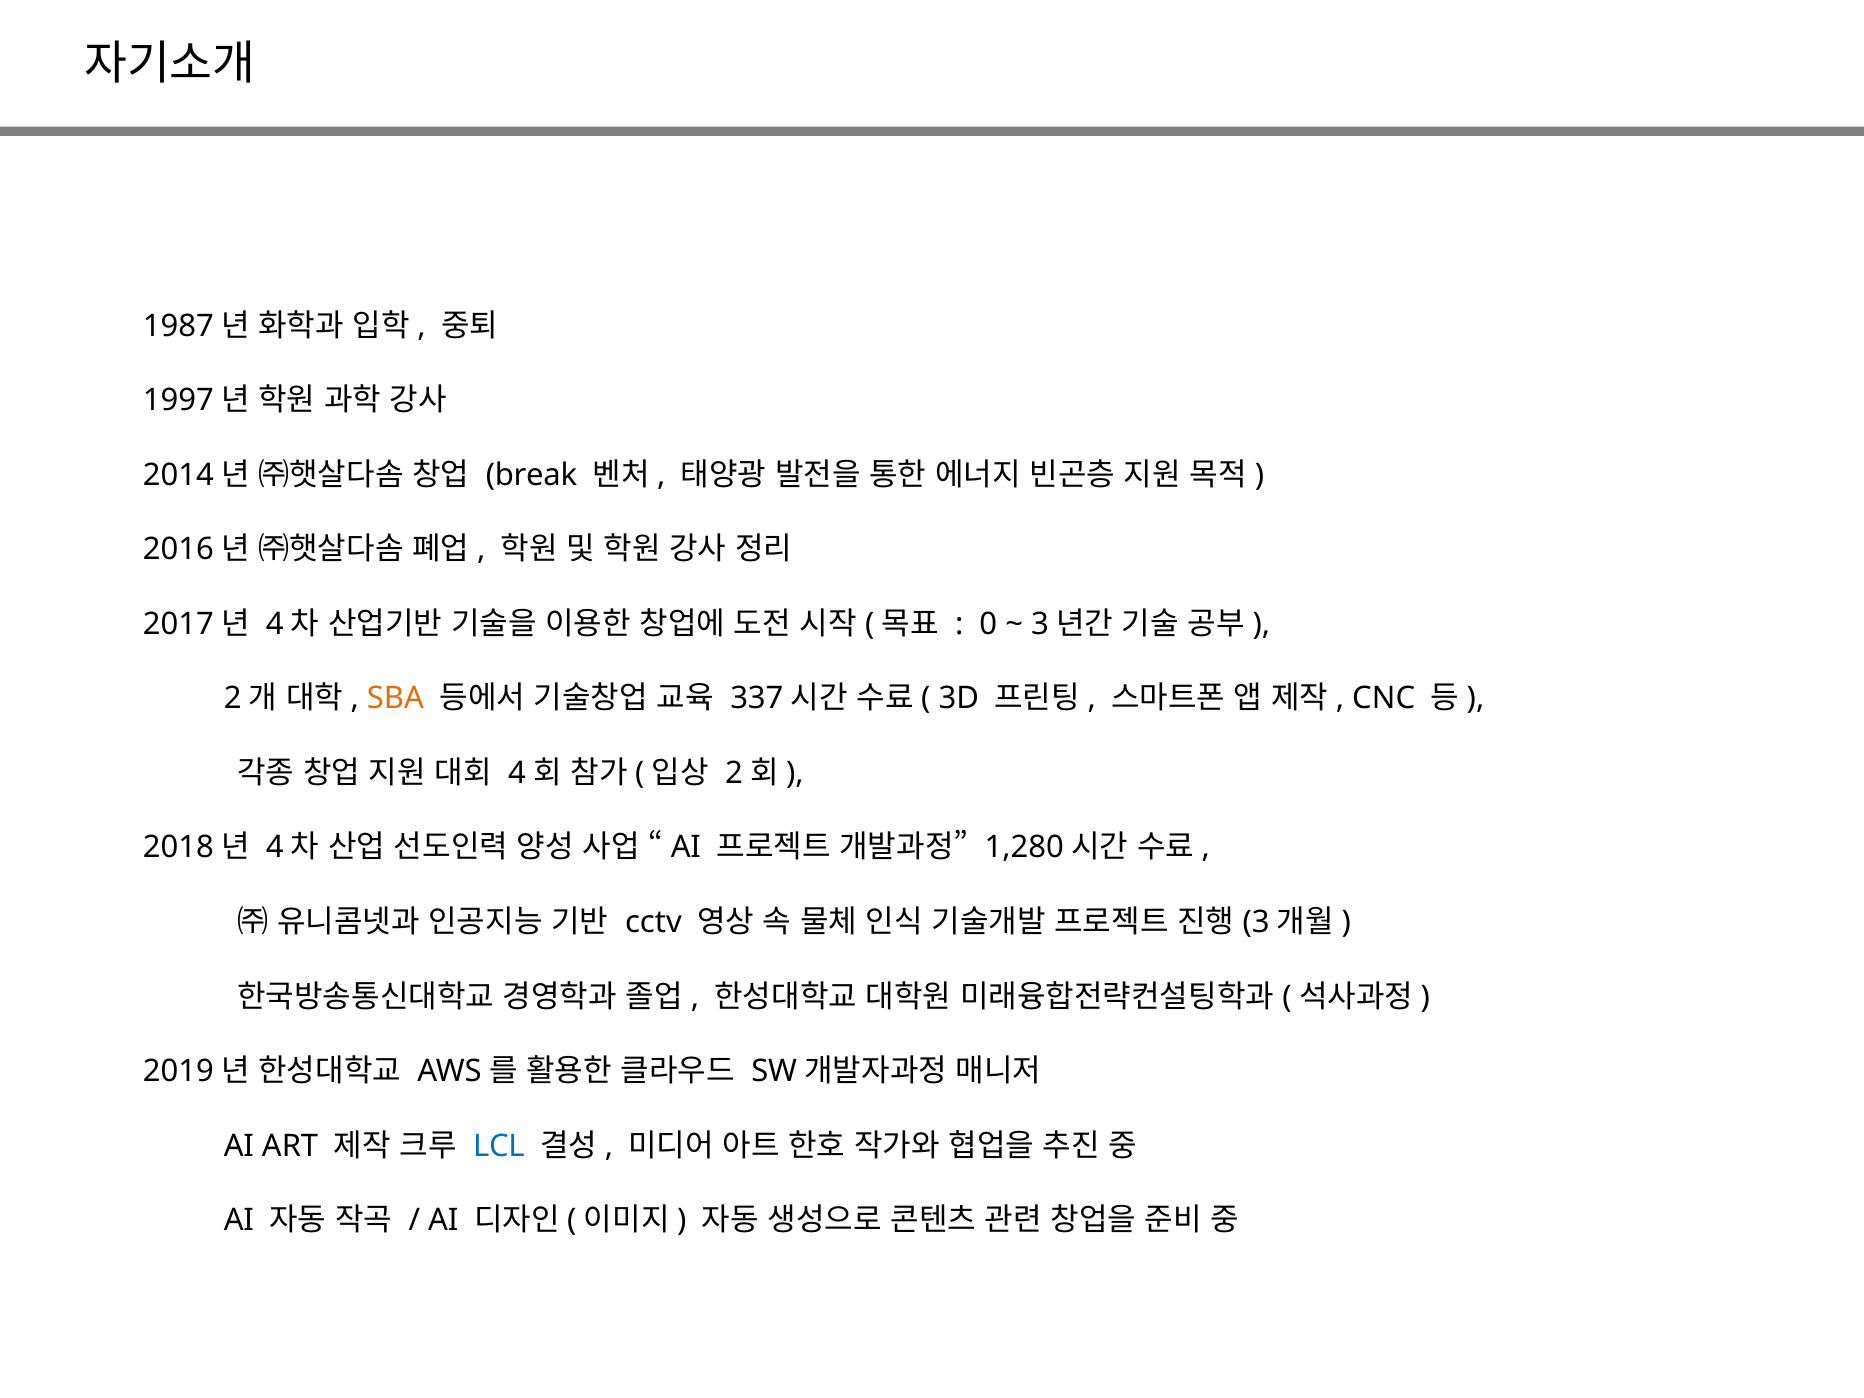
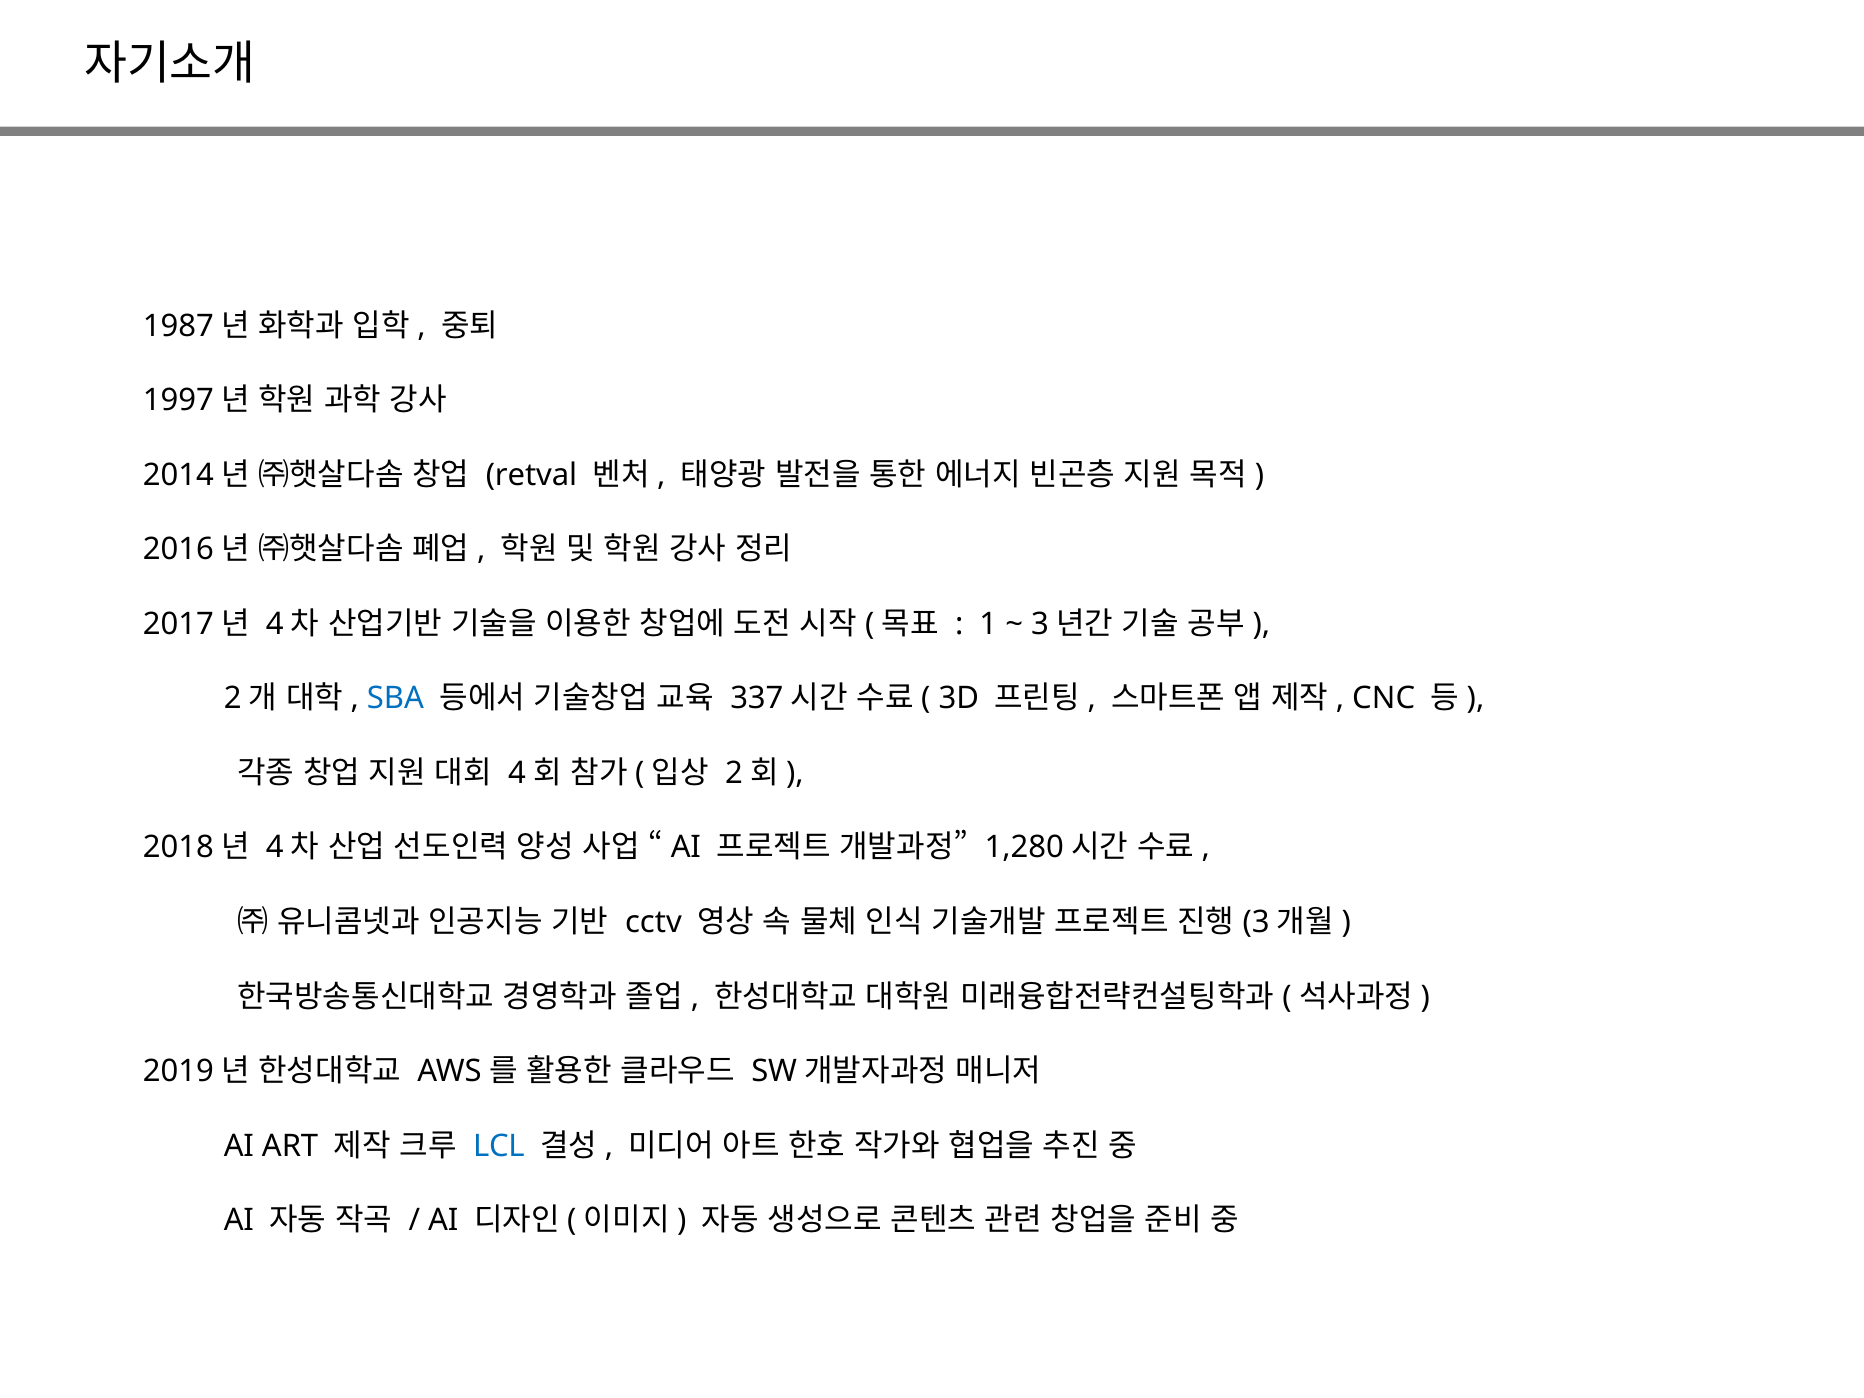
break: break -> retval
0: 0 -> 1
SBA colour: orange -> blue
